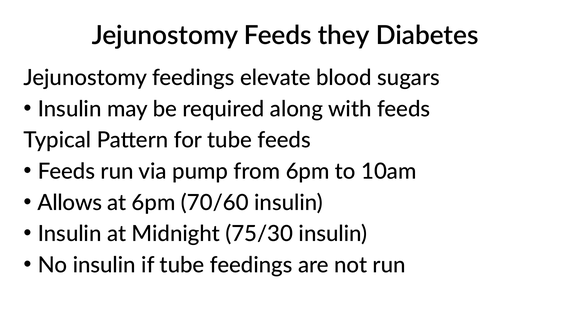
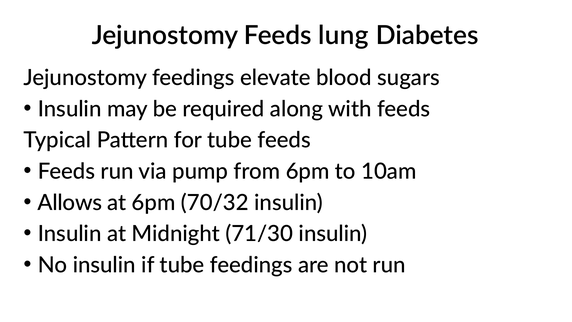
they: they -> lung
70/60: 70/60 -> 70/32
75/30: 75/30 -> 71/30
